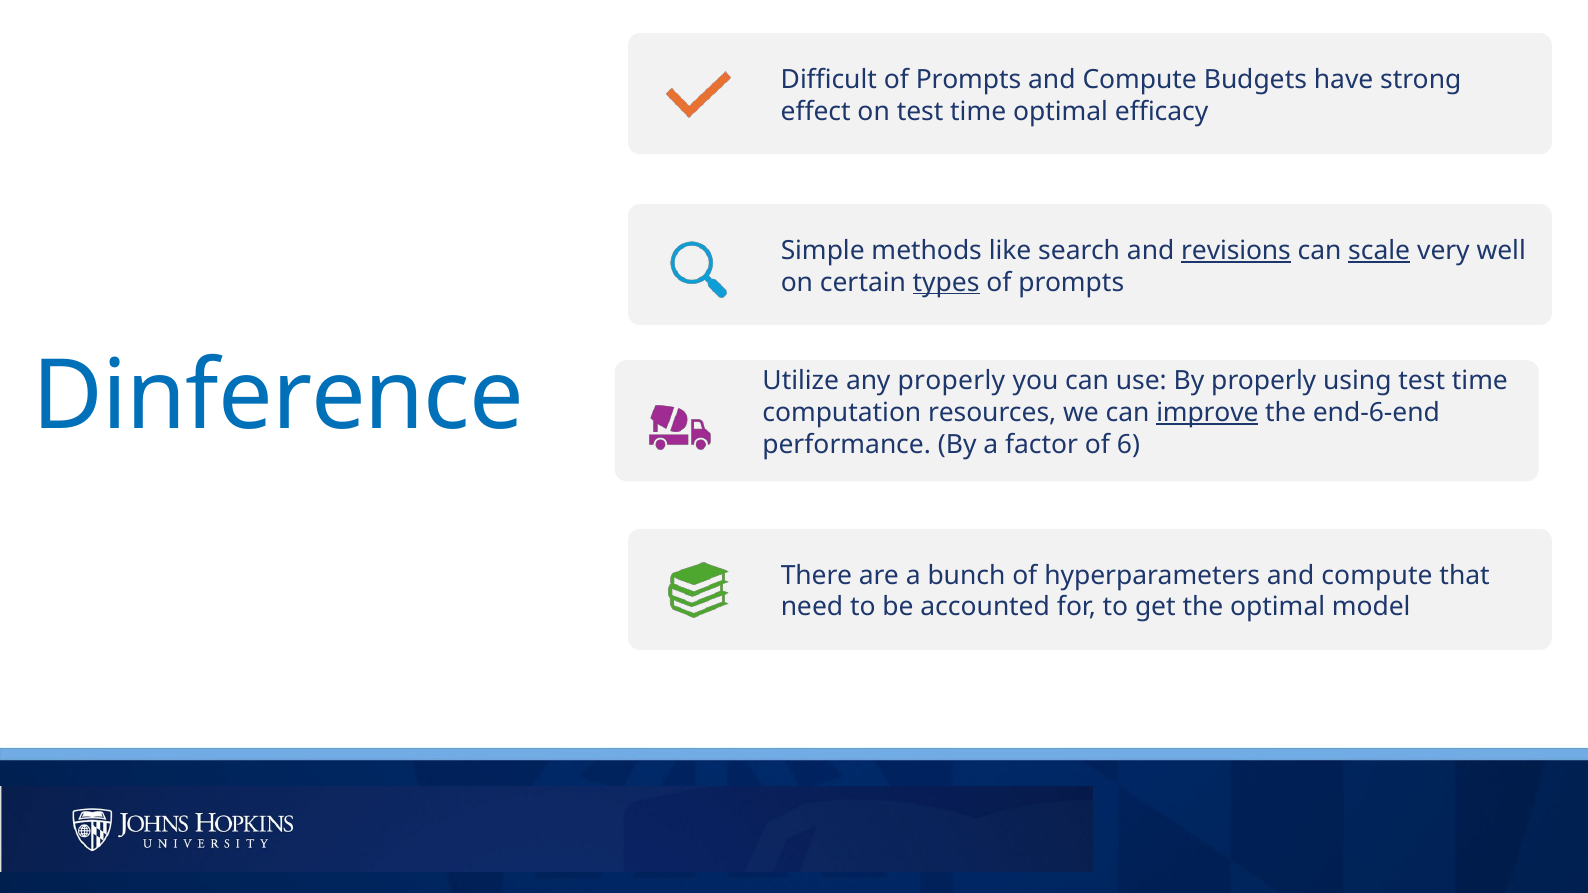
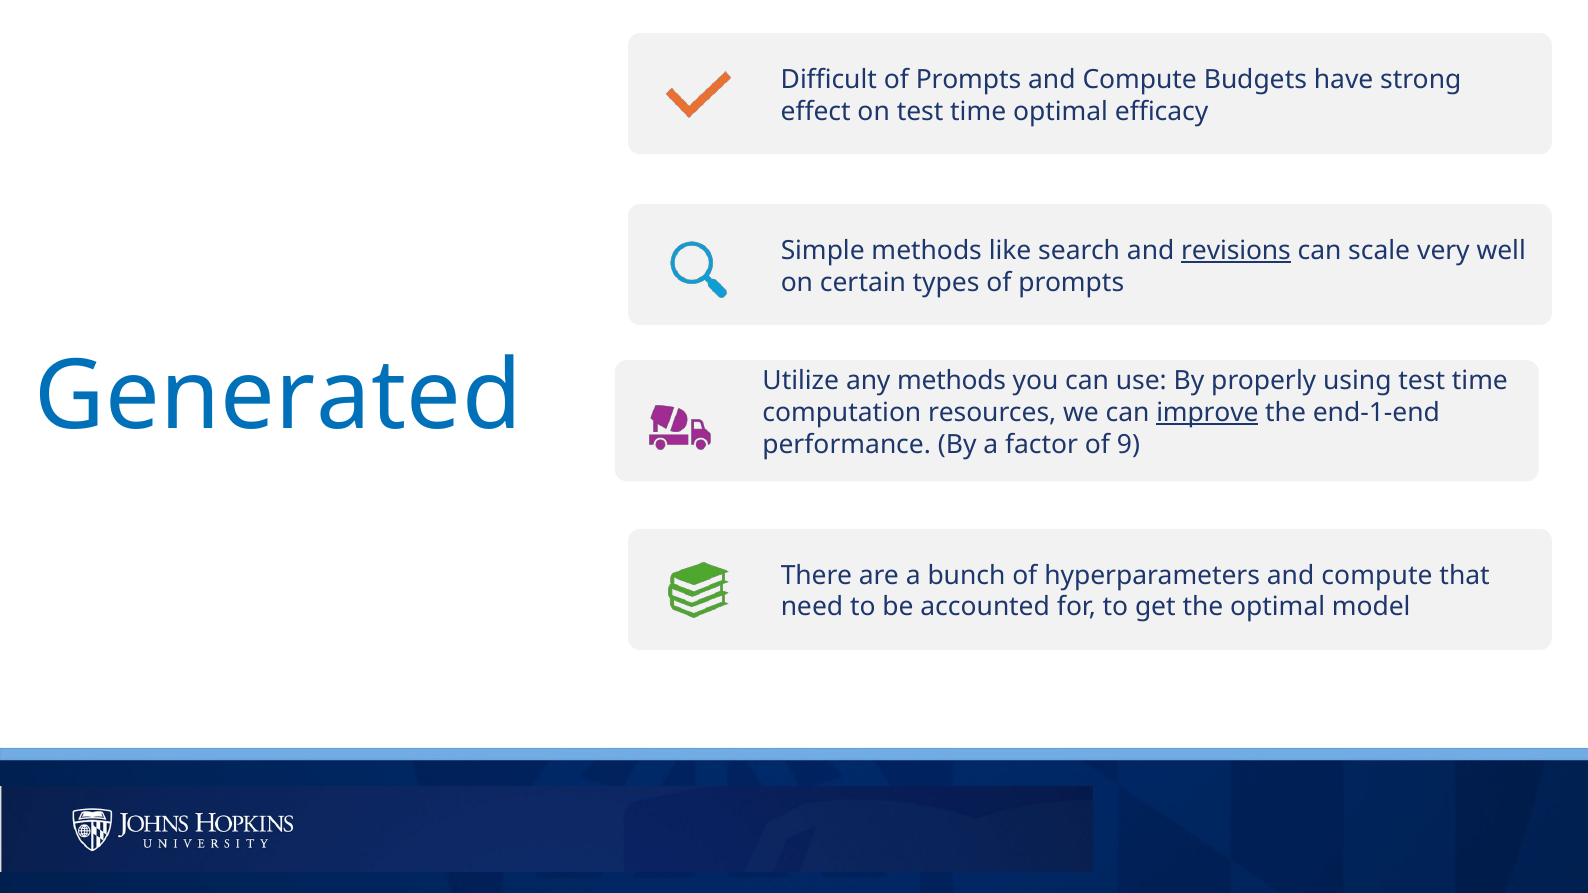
scale underline: present -> none
types underline: present -> none
Dinference: Dinference -> Generated
any properly: properly -> methods
end-6-end: end-6-end -> end-1-end
6: 6 -> 9
